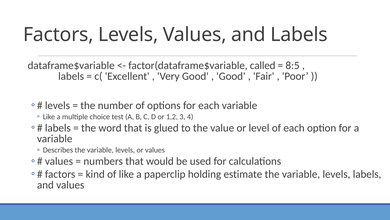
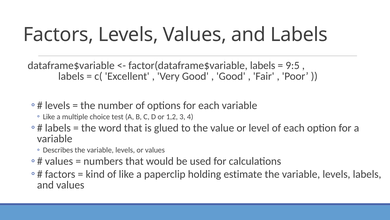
factor(dataframe$variable called: called -> labels
8:5: 8:5 -> 9:5
